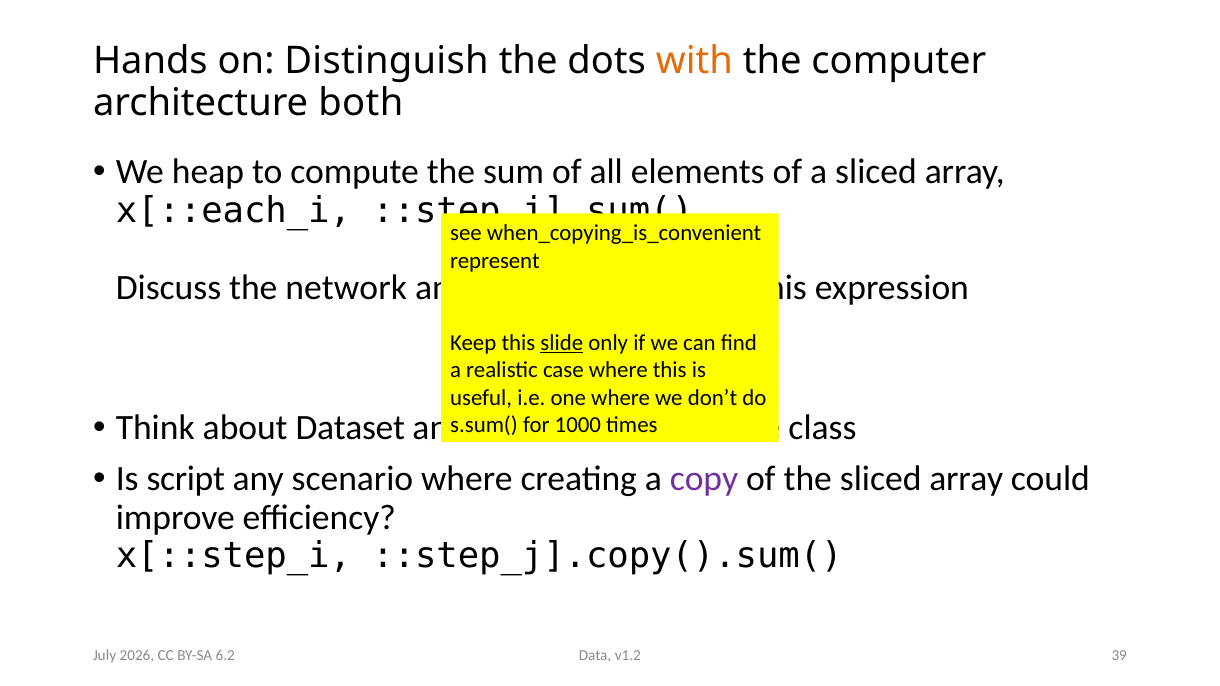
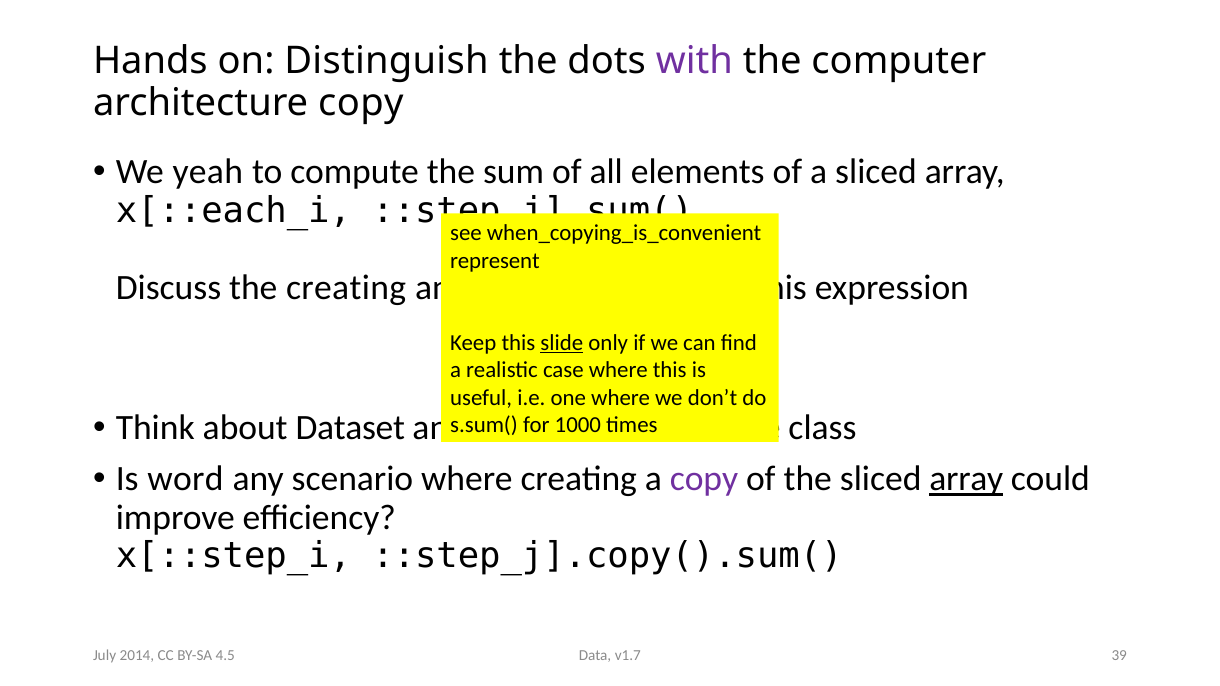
with colour: orange -> purple
architecture both: both -> copy
heap: heap -> yeah
the network: network -> creating
script: script -> word
array at (966, 479) underline: none -> present
v1.2: v1.2 -> v1.7
2026: 2026 -> 2014
6.2: 6.2 -> 4.5
